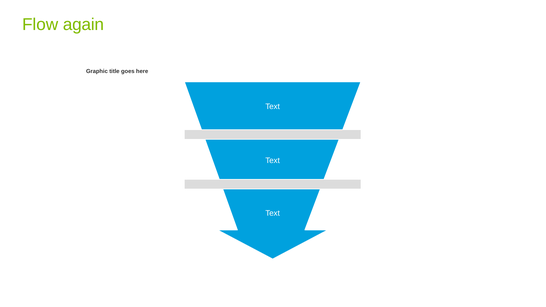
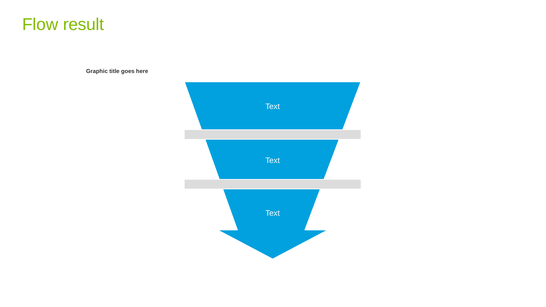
again: again -> result
